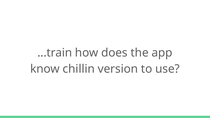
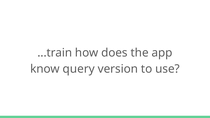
chillin: chillin -> query
